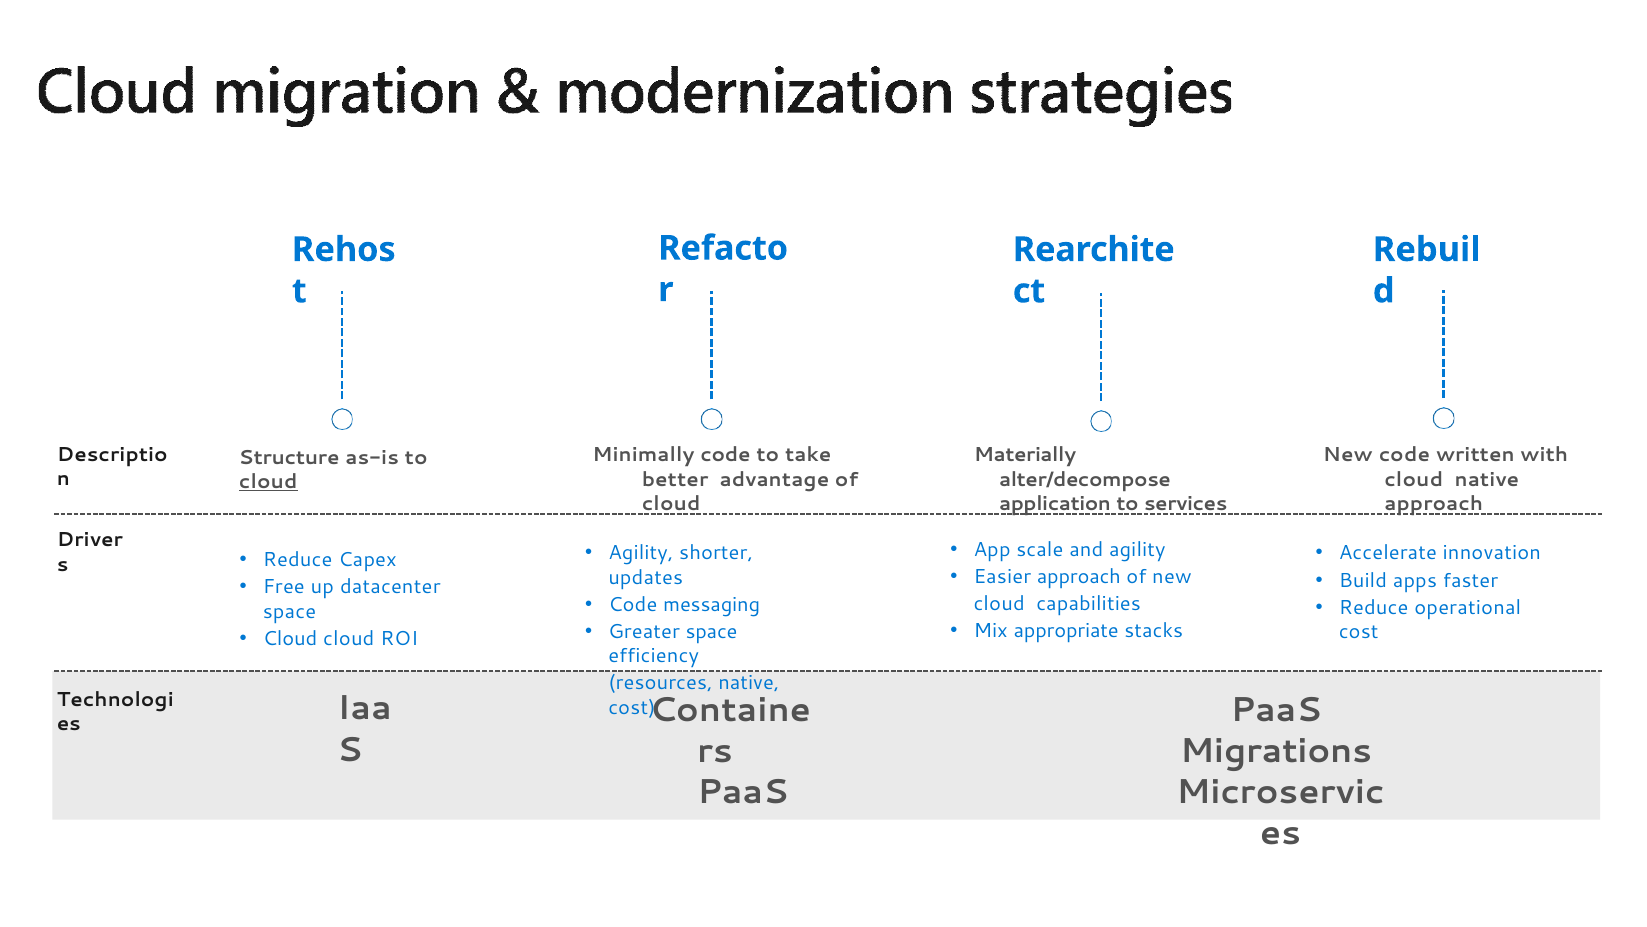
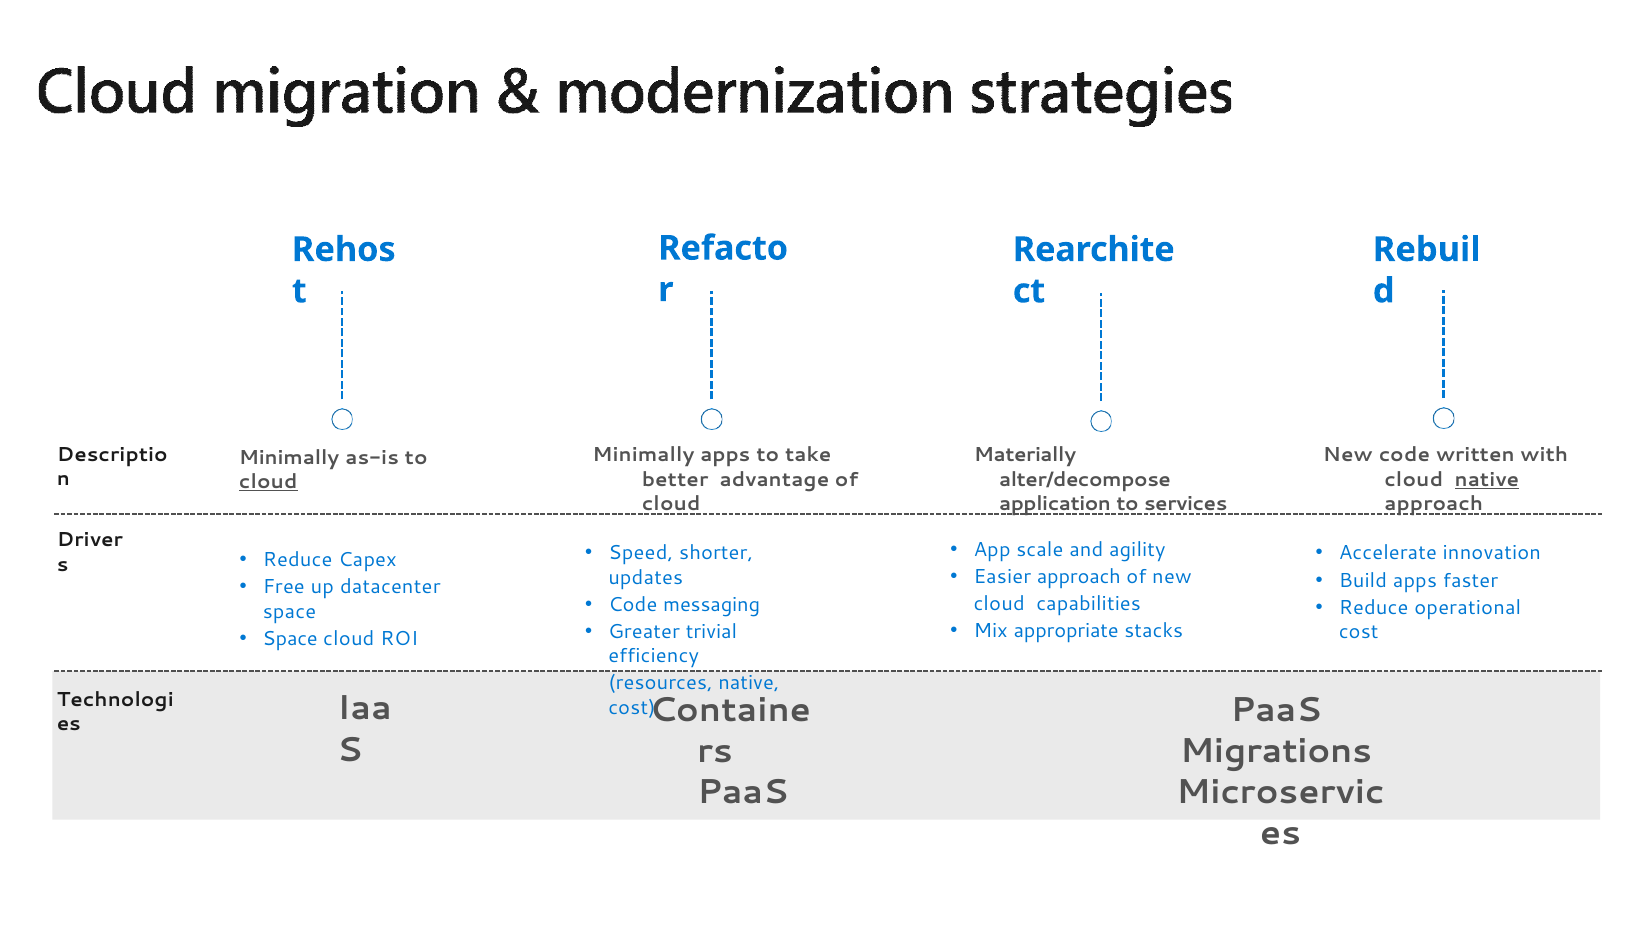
Minimally code: code -> apps
Structure at (289, 458): Structure -> Minimally
native at (1487, 479) underline: none -> present
Agility at (641, 553): Agility -> Speed
Greater space: space -> trivial
Cloud at (290, 639): Cloud -> Space
